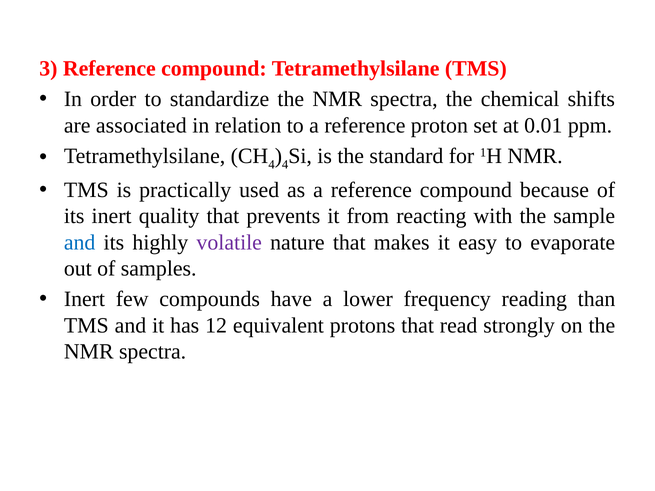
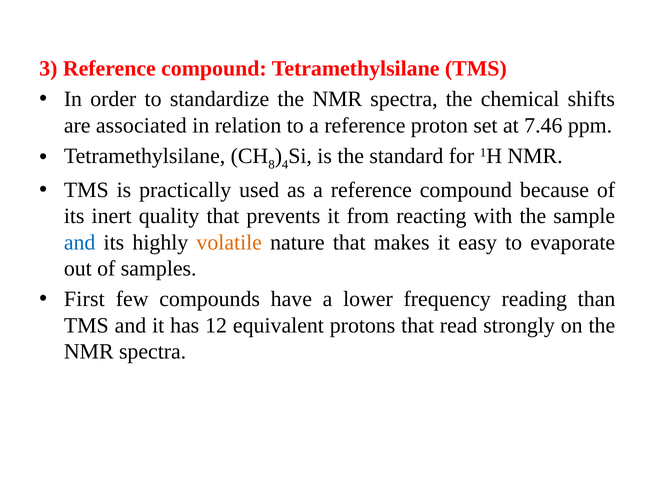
0.01: 0.01 -> 7.46
4 at (272, 164): 4 -> 8
volatile colour: purple -> orange
Inert at (84, 299): Inert -> First
